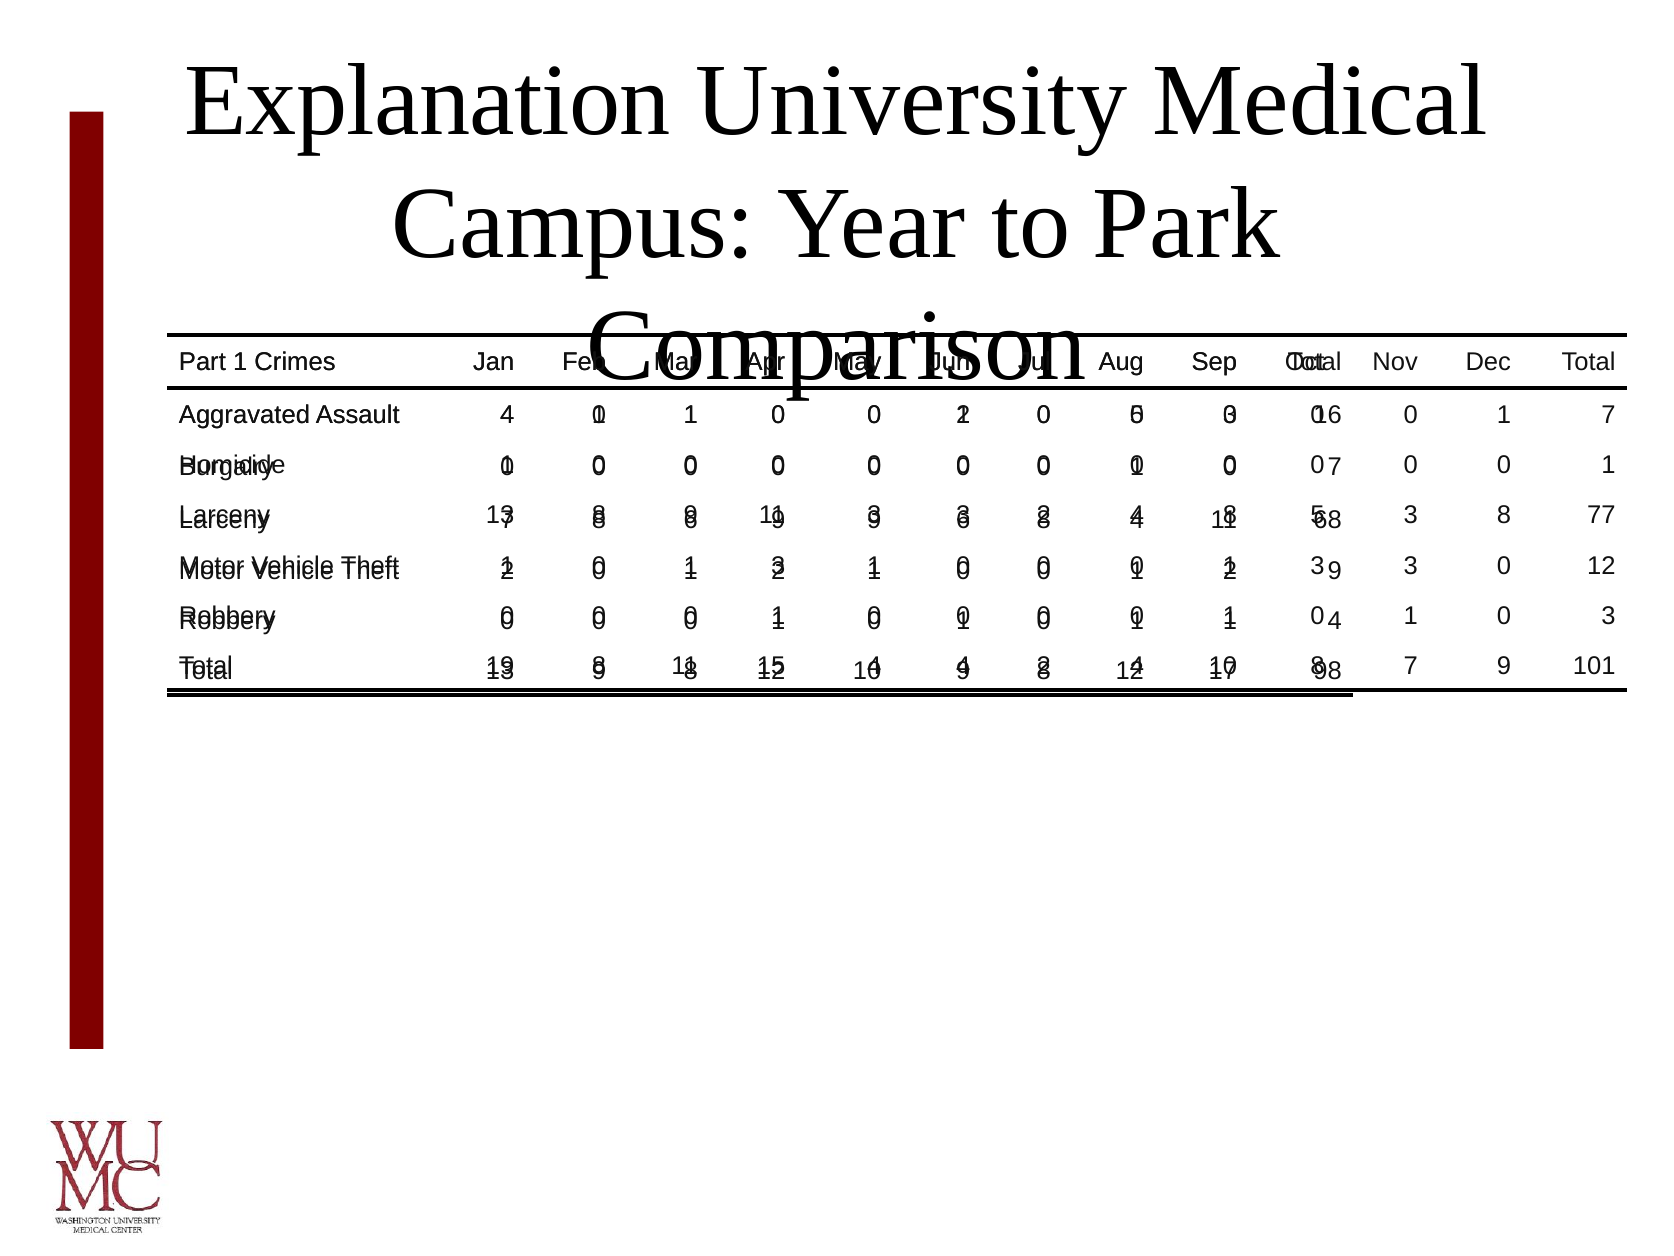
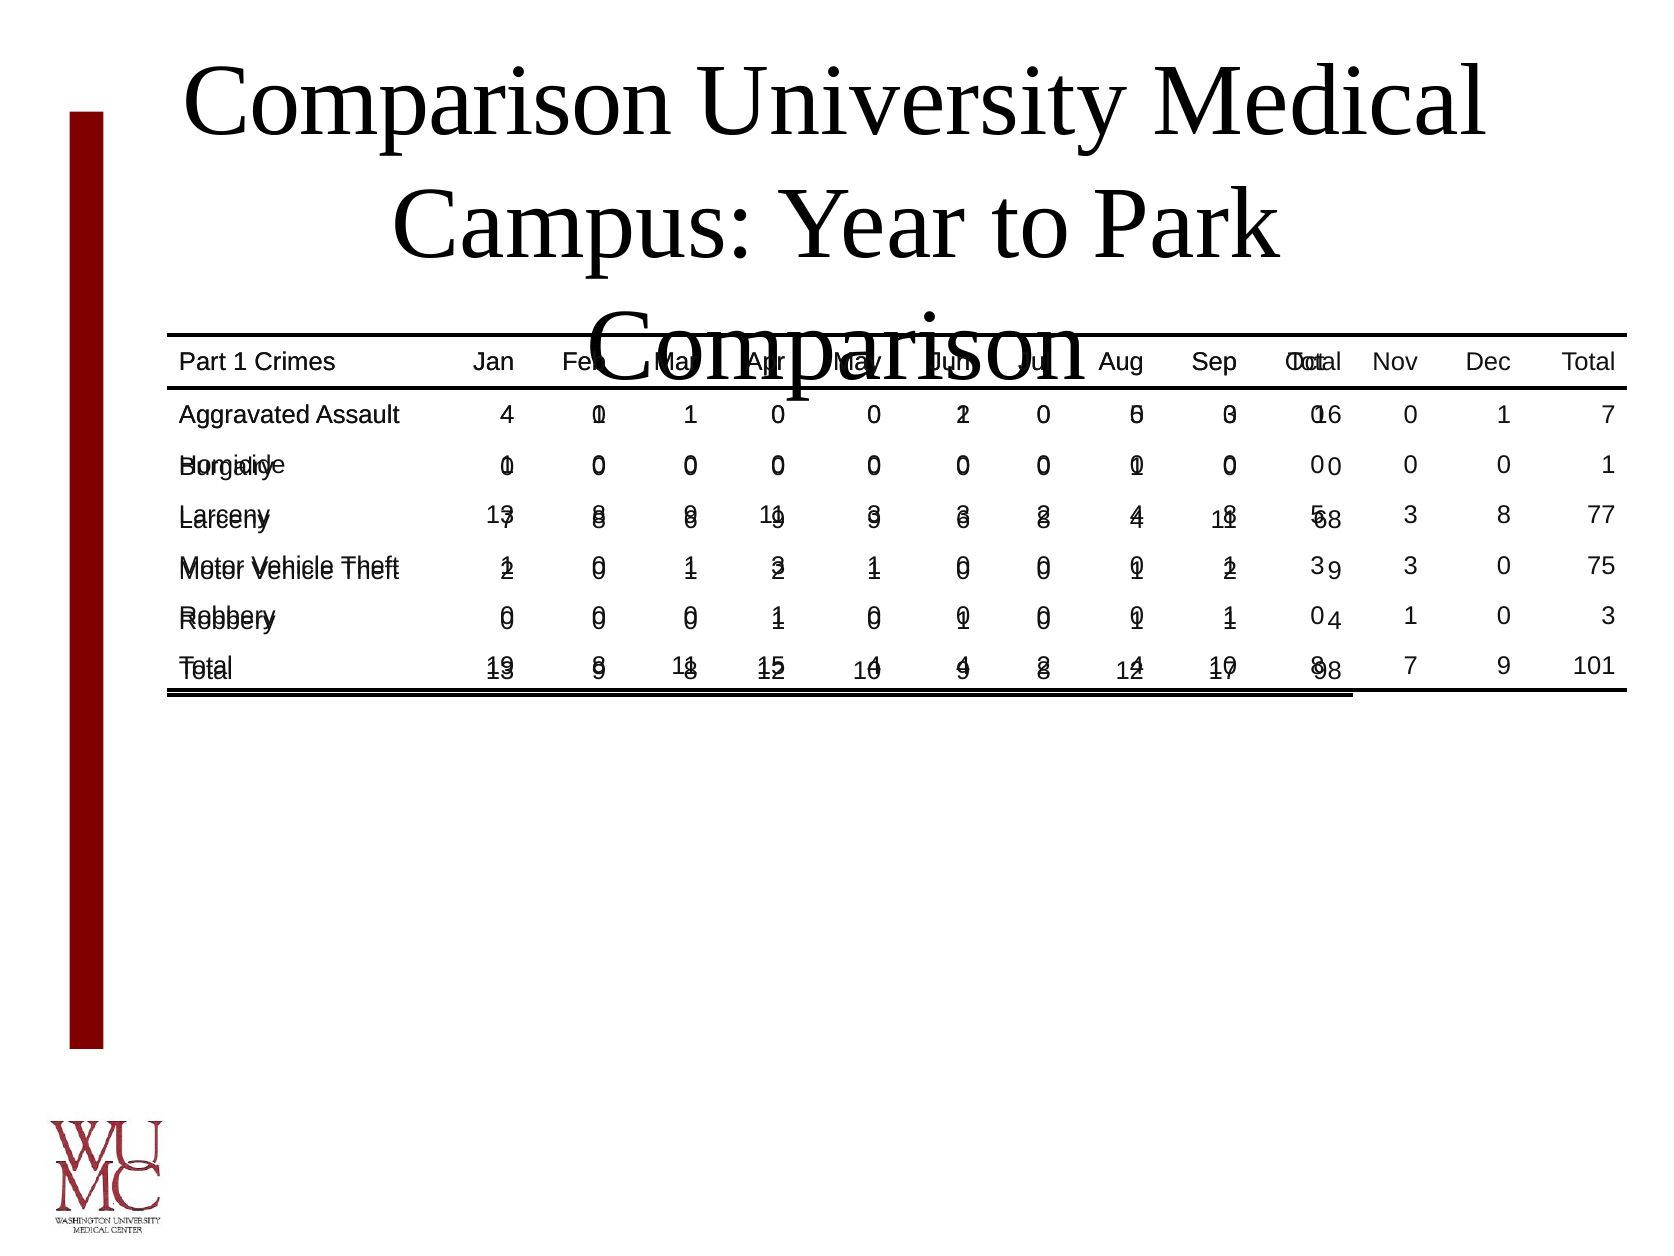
Explanation at (428, 101): Explanation -> Comparison
7 at (1335, 467): 7 -> 0
0 12: 12 -> 75
